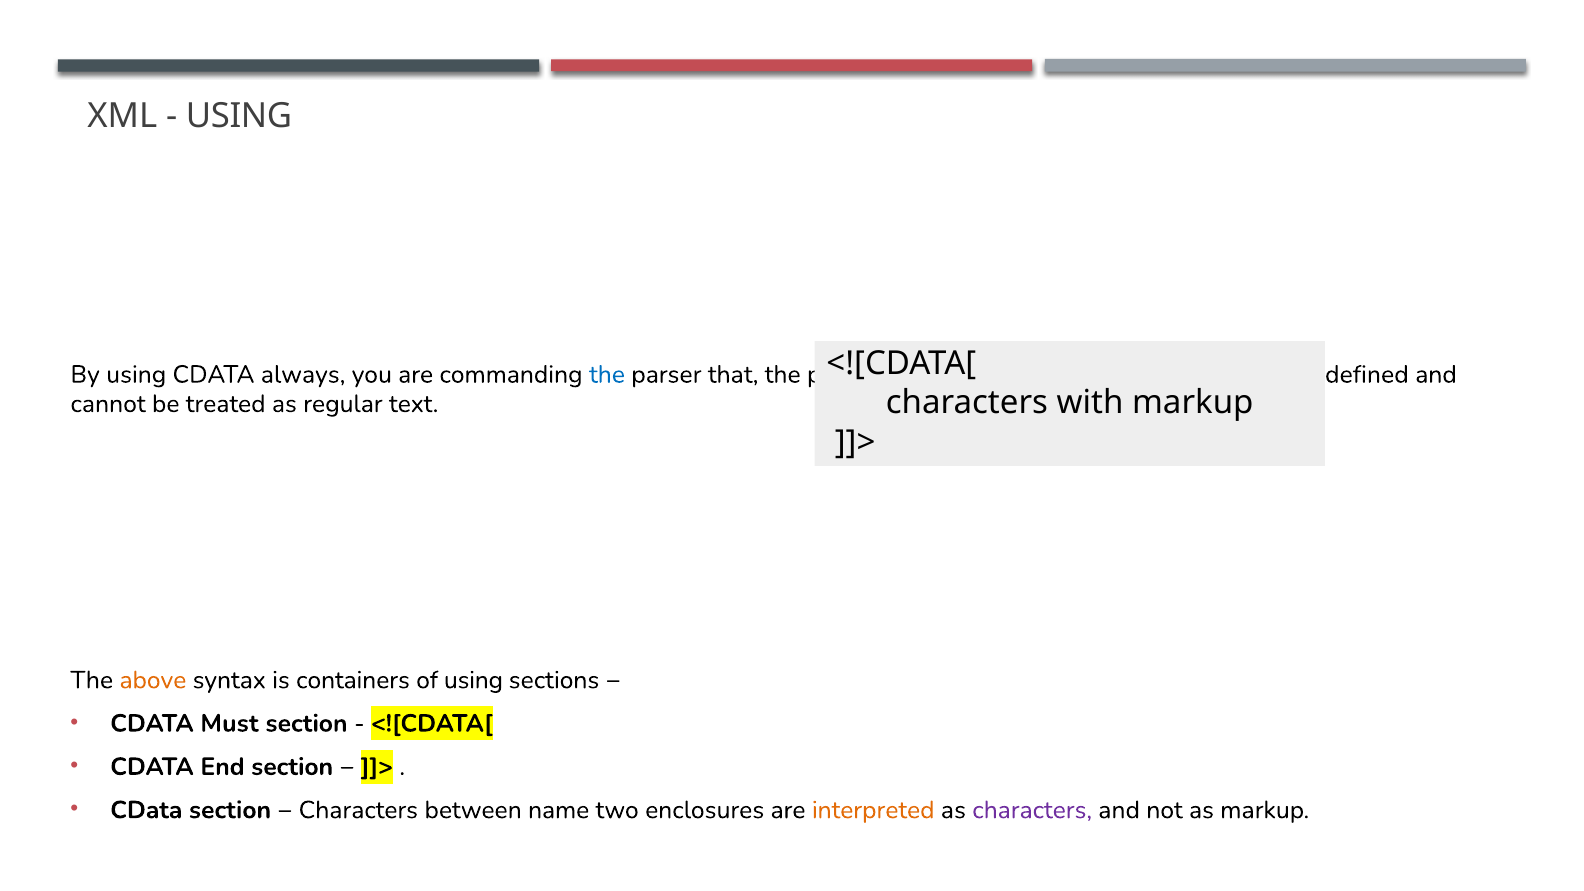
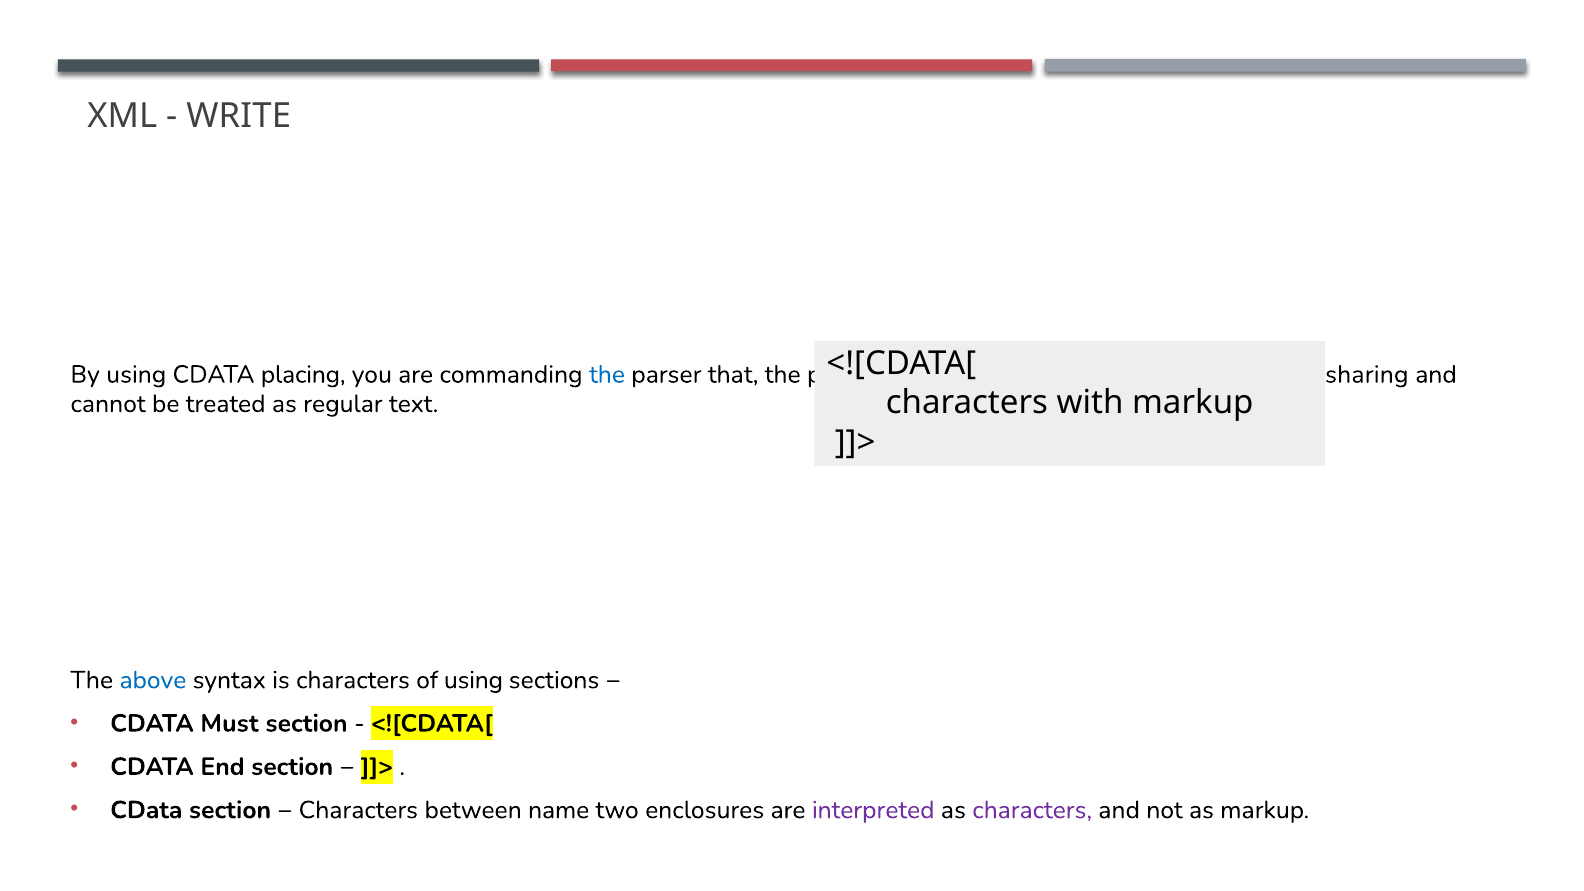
USING at (239, 116): USING -> WRITE
always: always -> placing
defined: defined -> sharing
above colour: orange -> blue
is containers: containers -> characters
interpreted colour: orange -> purple
